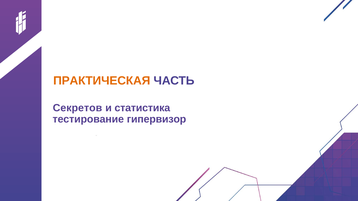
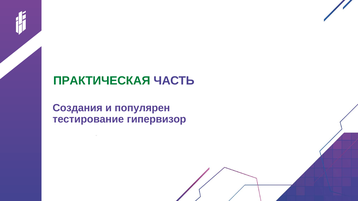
ПРАКТИЧЕСКАЯ colour: orange -> green
Секретов: Секретов -> Создания
статистика: статистика -> популярен
